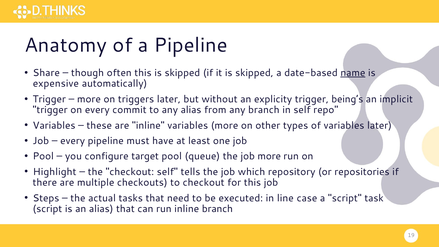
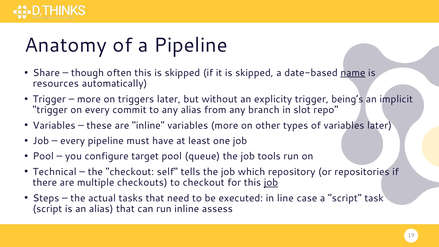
expensive: expensive -> resources
in self: self -> slot
job more: more -> tools
Highlight: Highlight -> Technical
job at (271, 183) underline: none -> present
inline branch: branch -> assess
